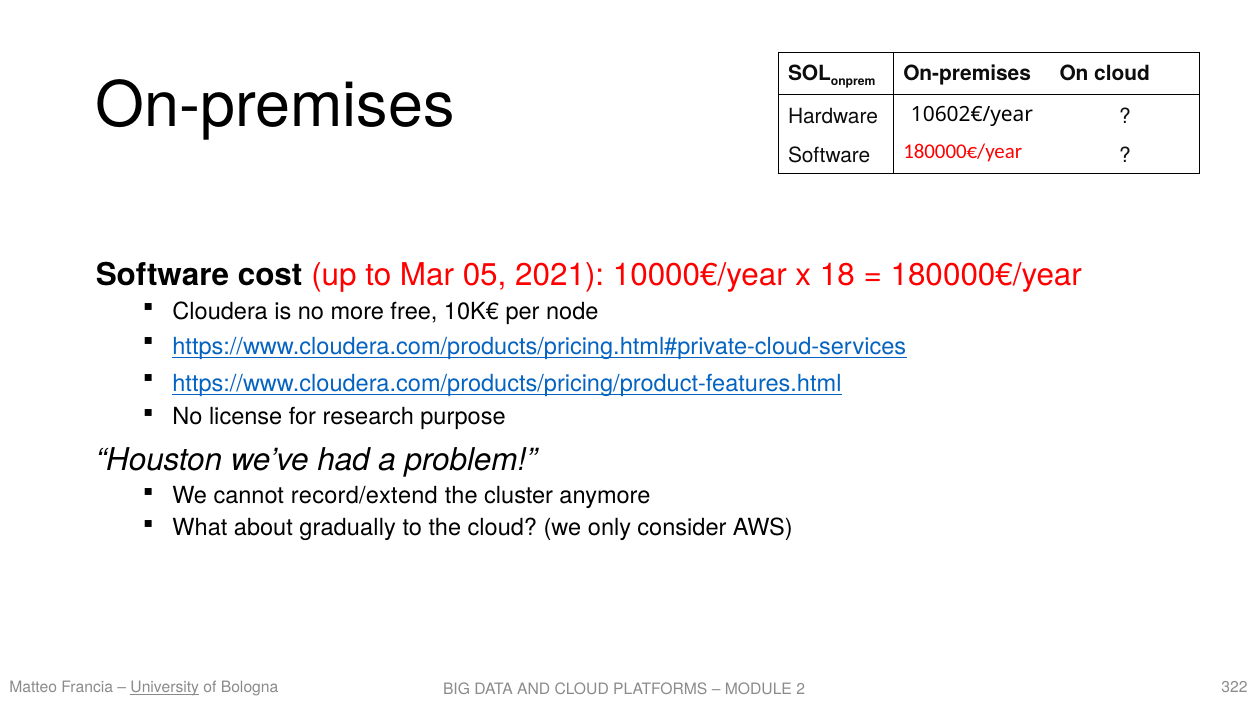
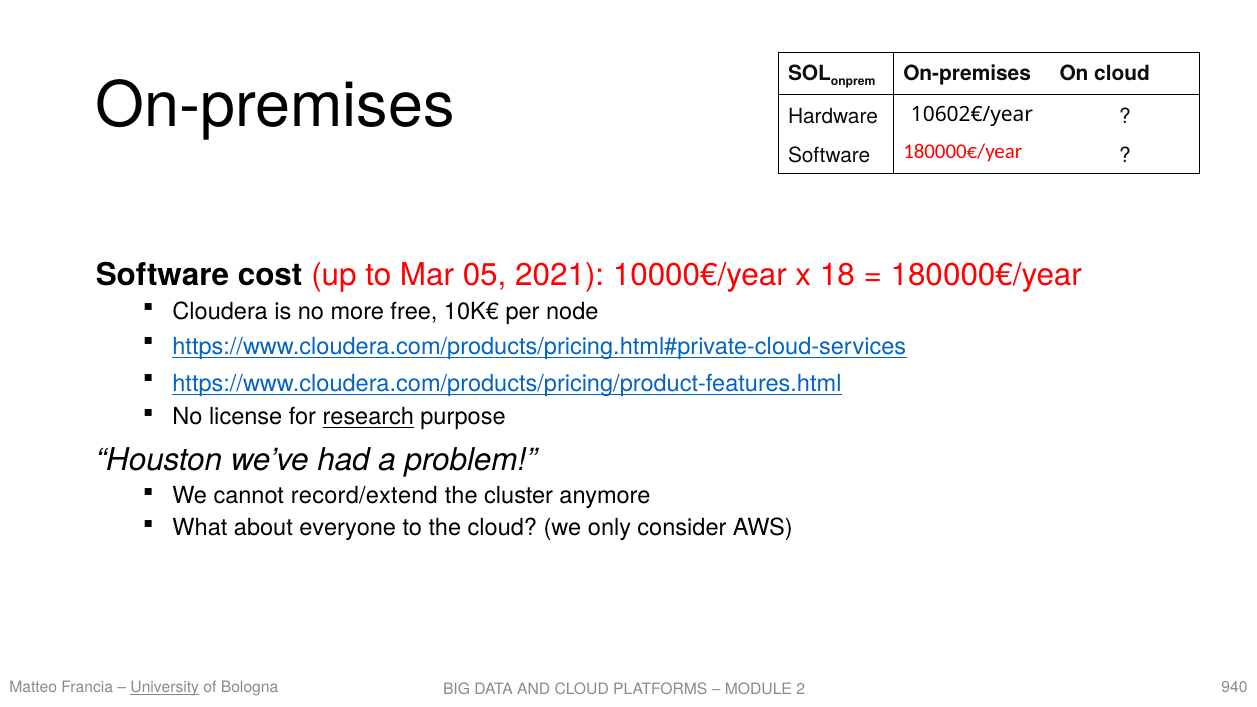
research underline: none -> present
gradually: gradually -> everyone
322: 322 -> 940
